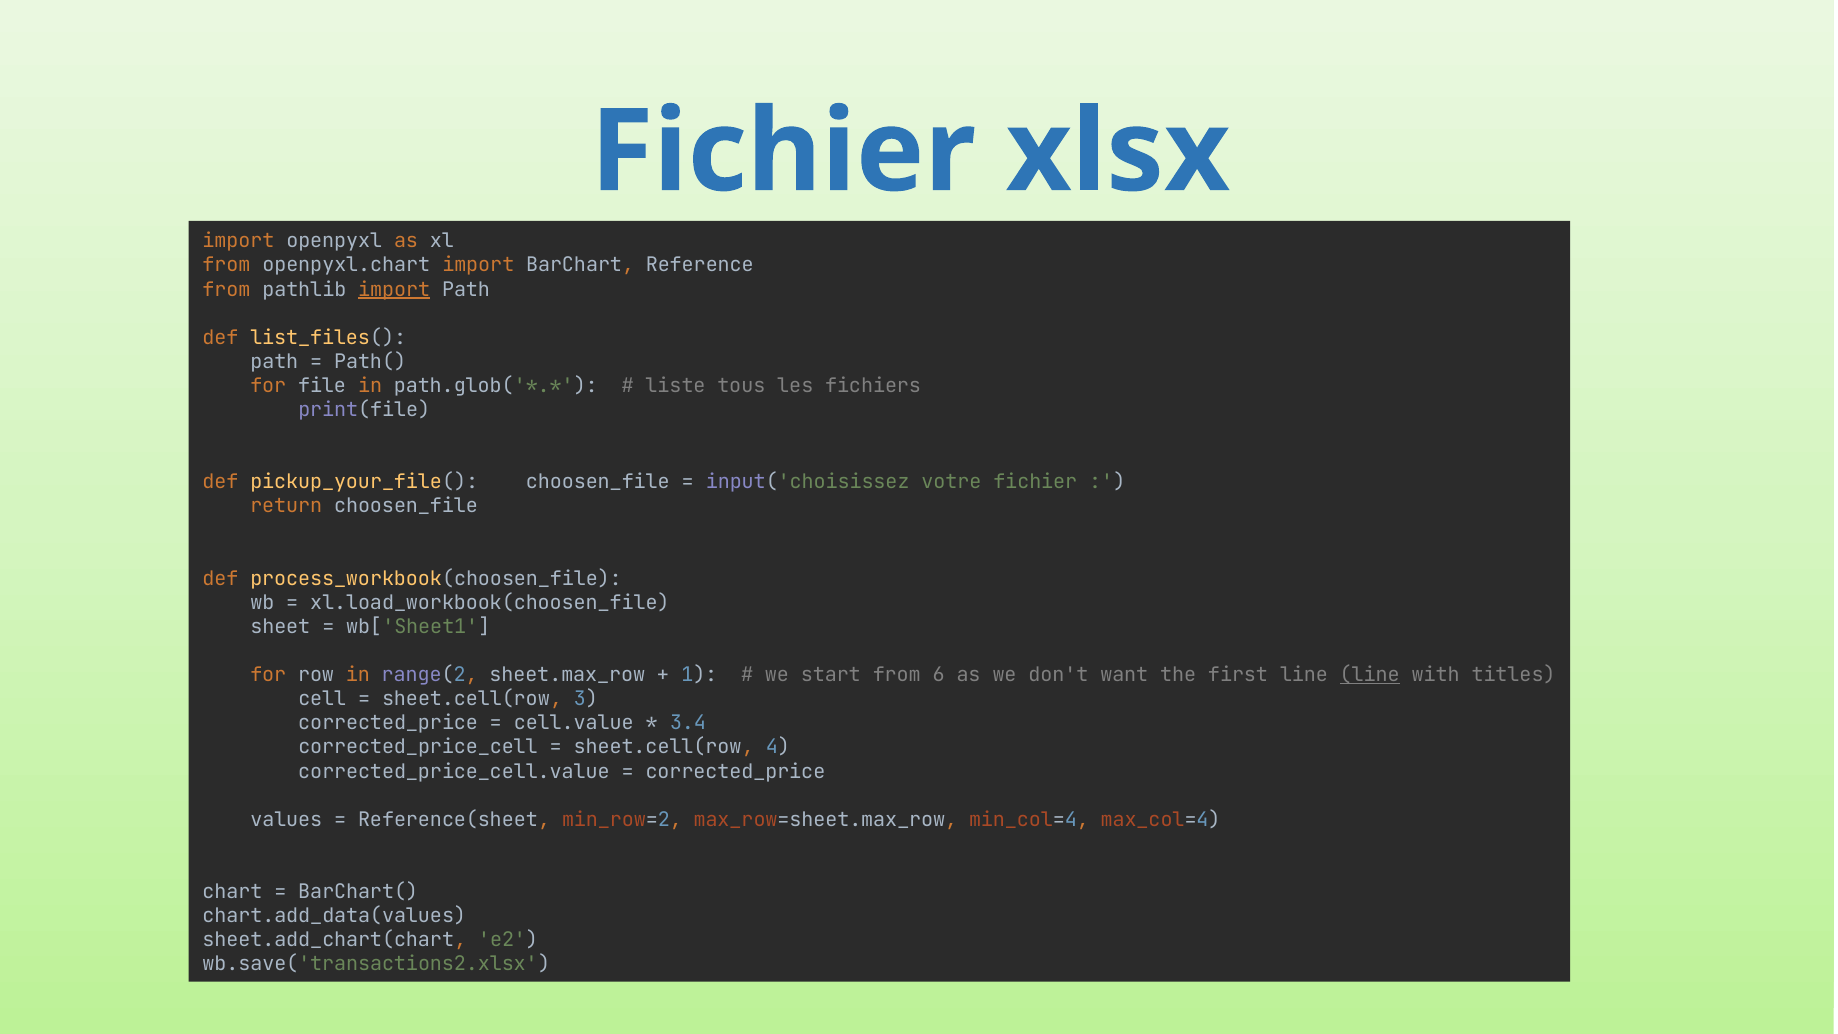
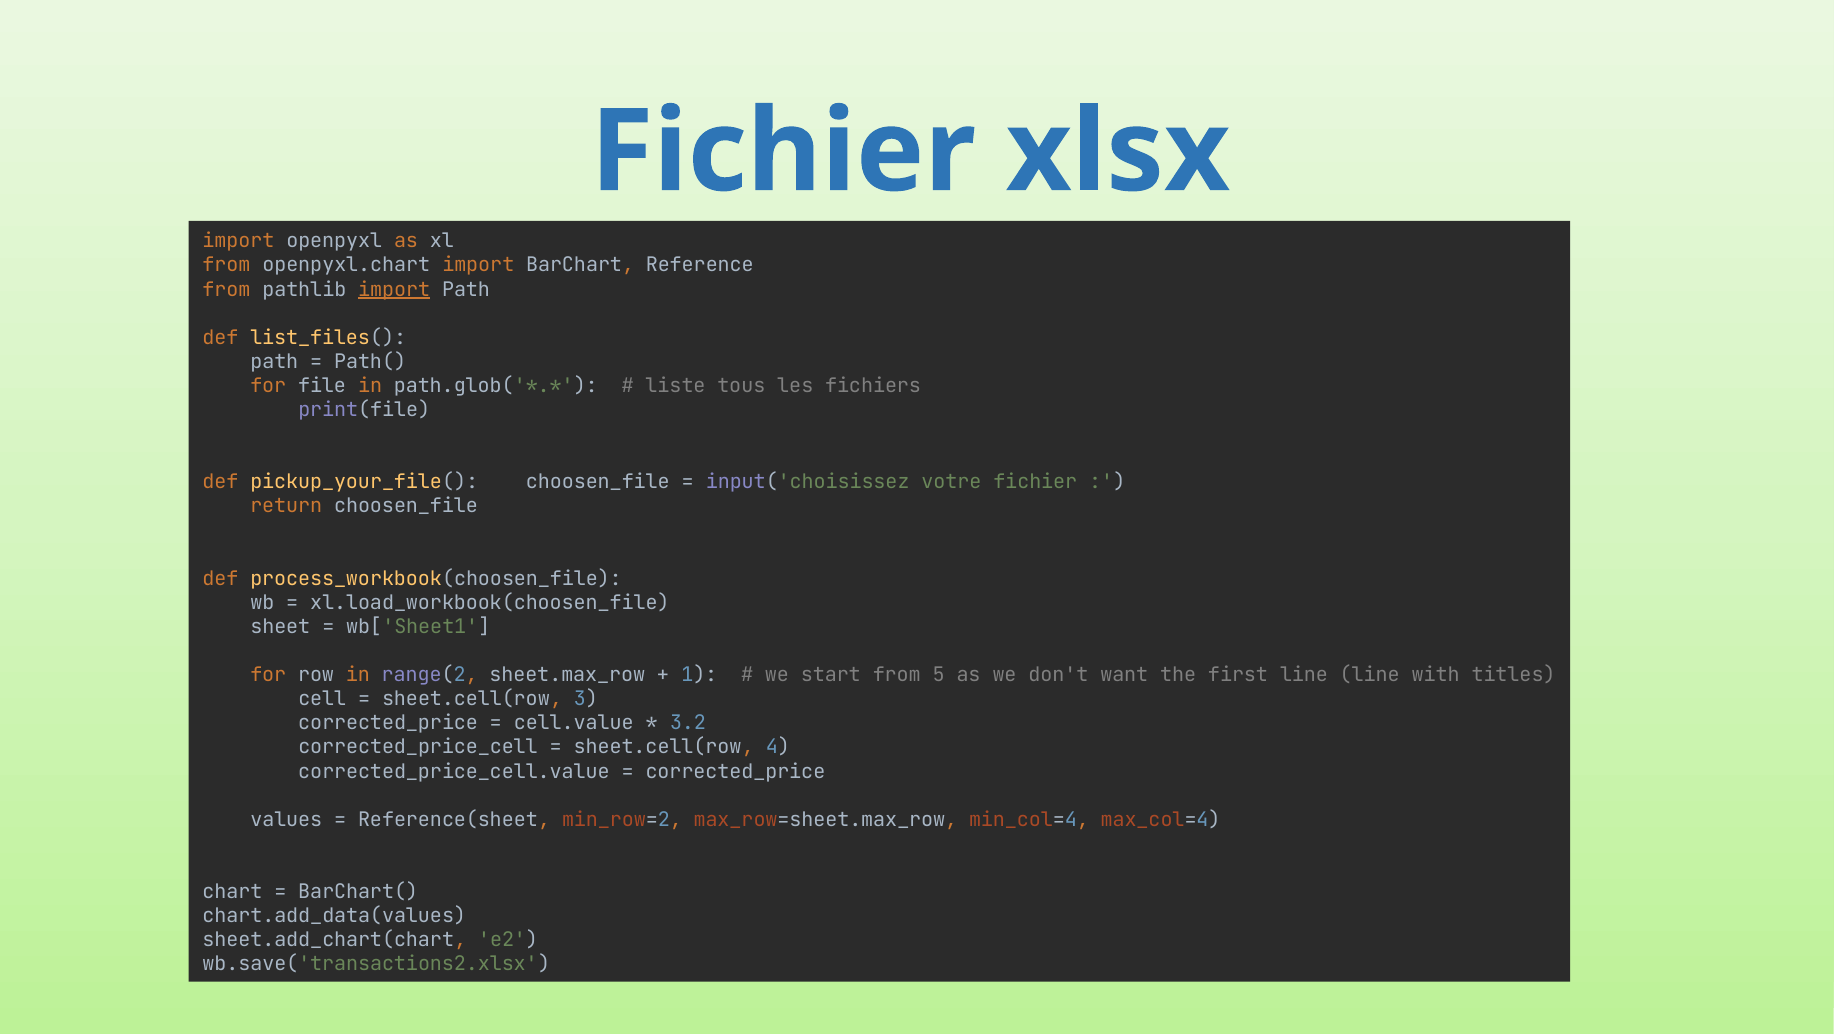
6: 6 -> 5
line at (1370, 675) underline: present -> none
3.4: 3.4 -> 3.2
